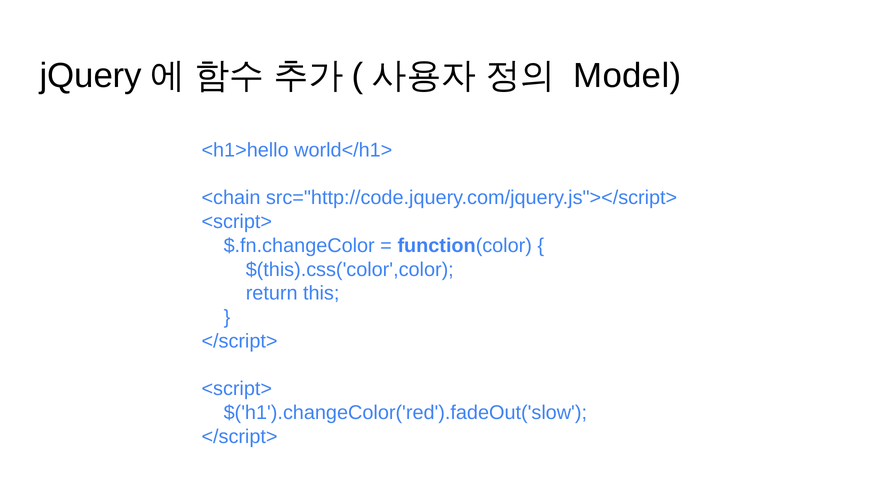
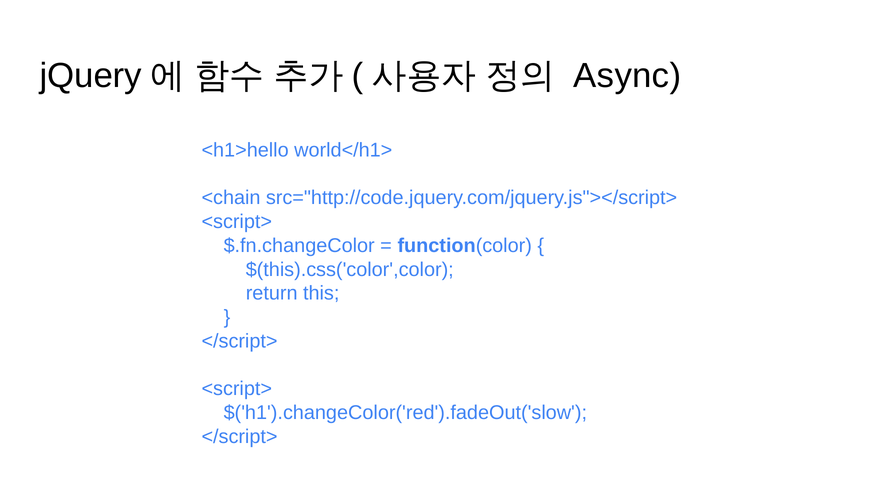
Model: Model -> Async
